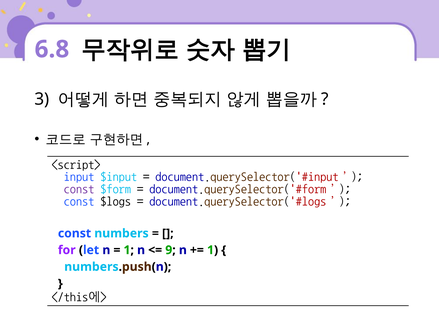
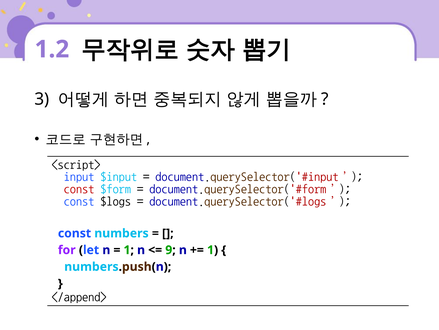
6.8: 6.8 -> 1.2
const at (79, 188) colour: purple -> red
</this에>: </this에> -> </append>
